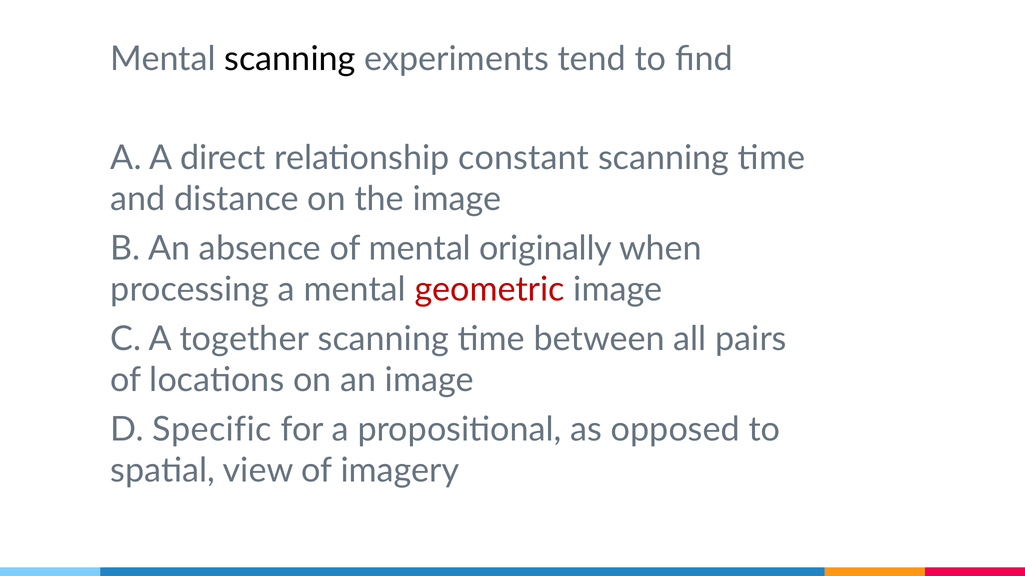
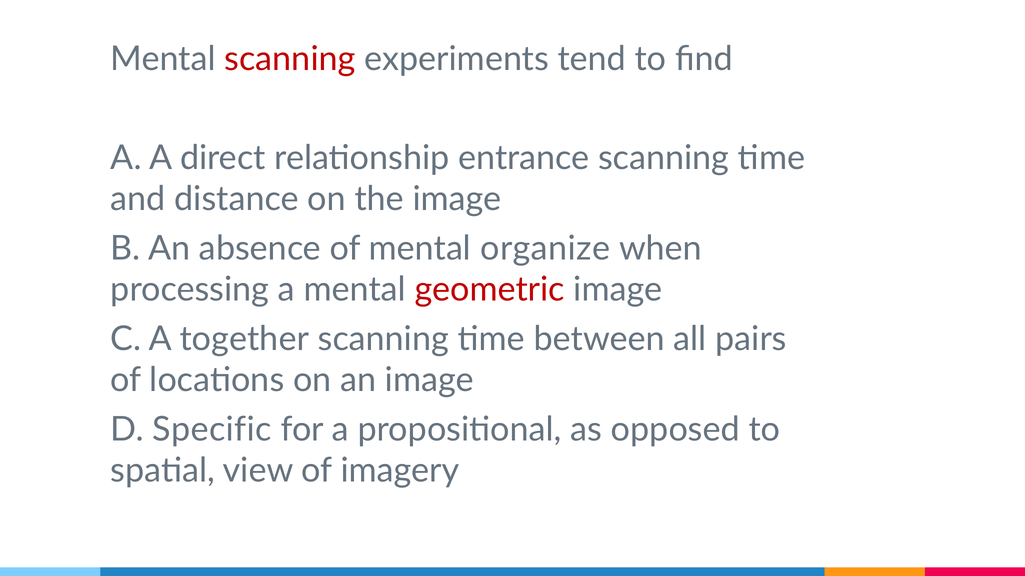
scanning at (290, 59) colour: black -> red
constant: constant -> entrance
originally: originally -> organize
